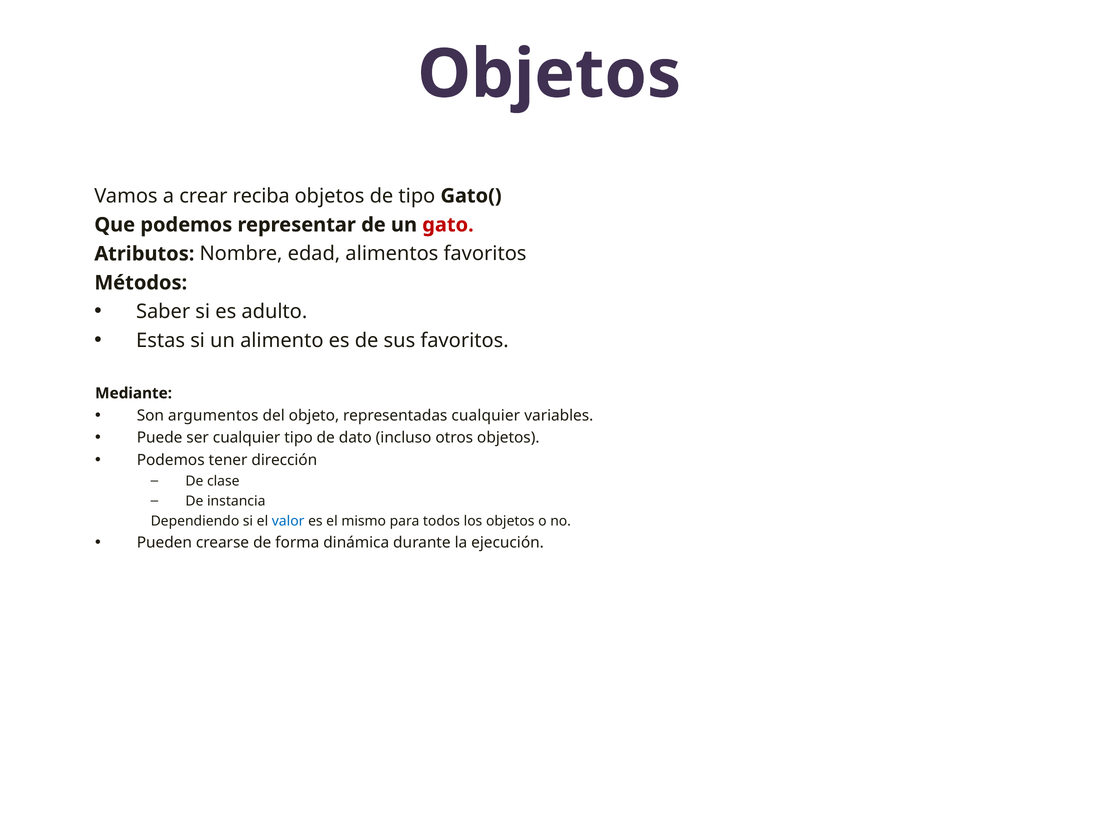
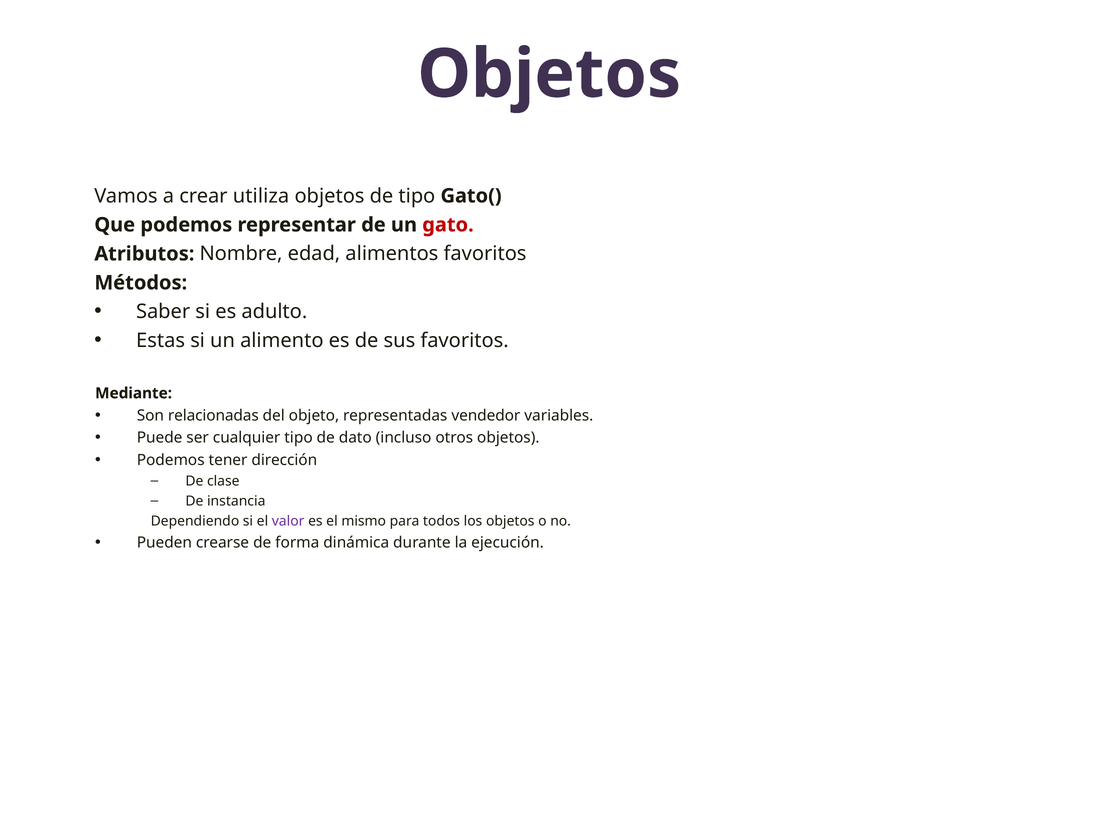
reciba: reciba -> utiliza
argumentos: argumentos -> relacionadas
representadas cualquier: cualquier -> vendedor
valor colour: blue -> purple
